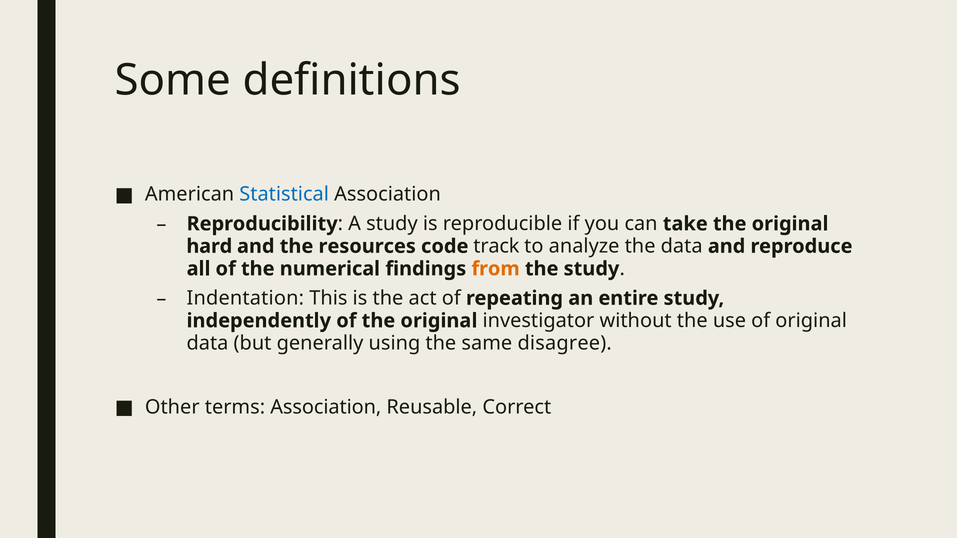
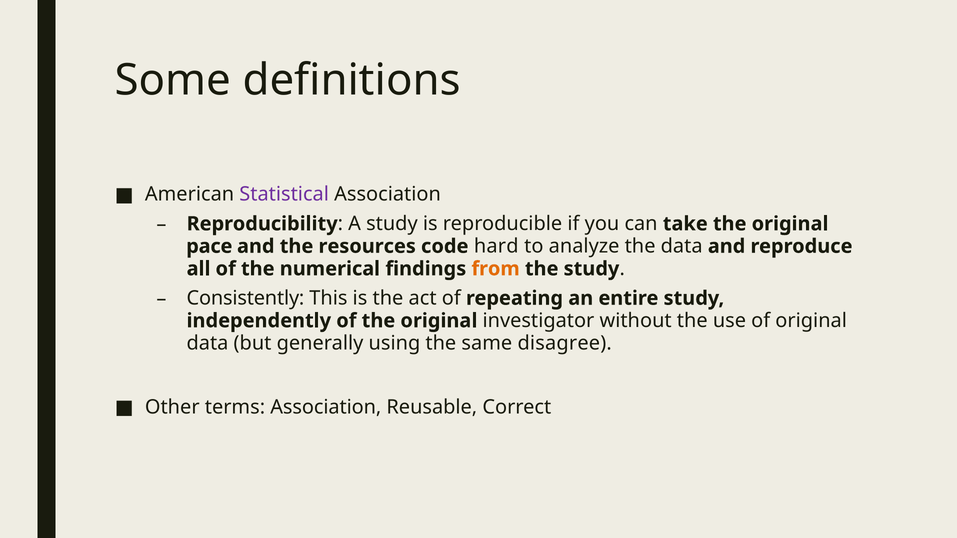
Statistical colour: blue -> purple
hard: hard -> pace
track: track -> hard
Indentation: Indentation -> Consistently
